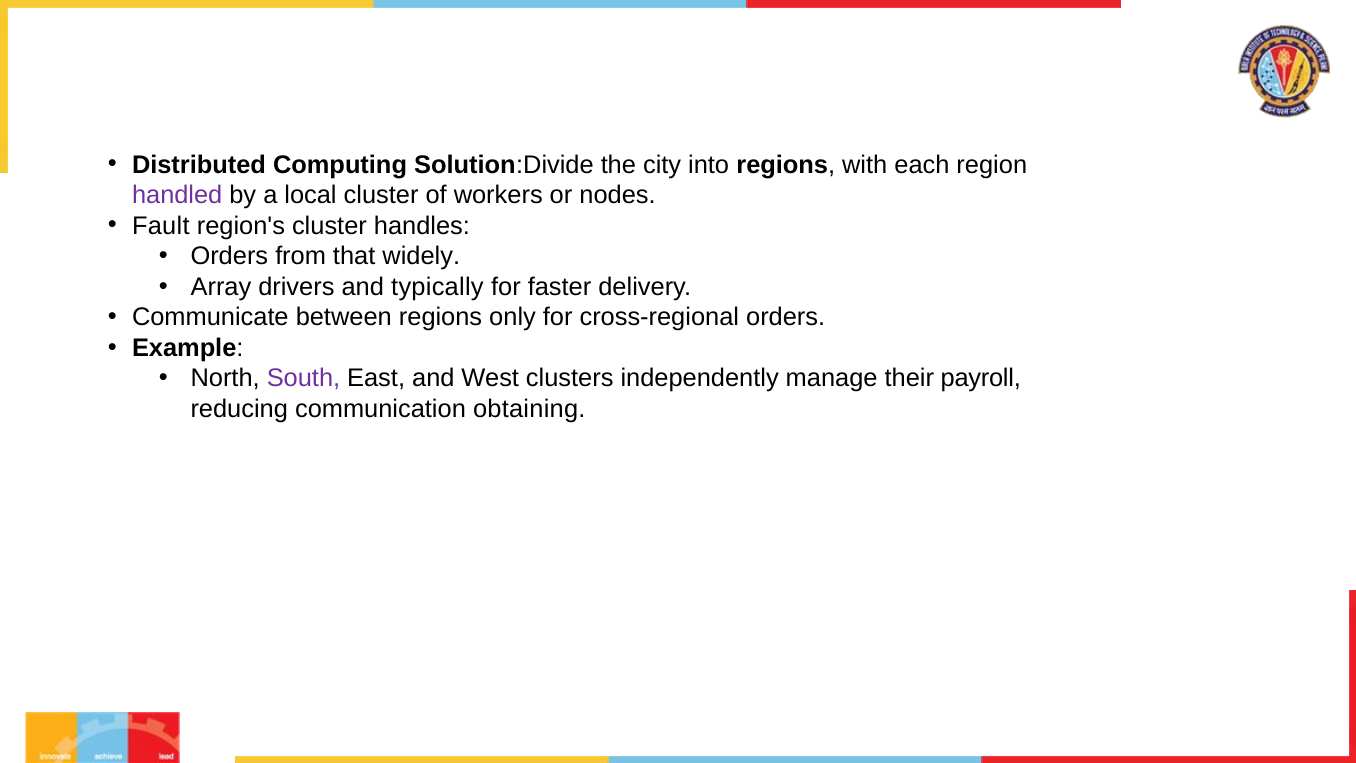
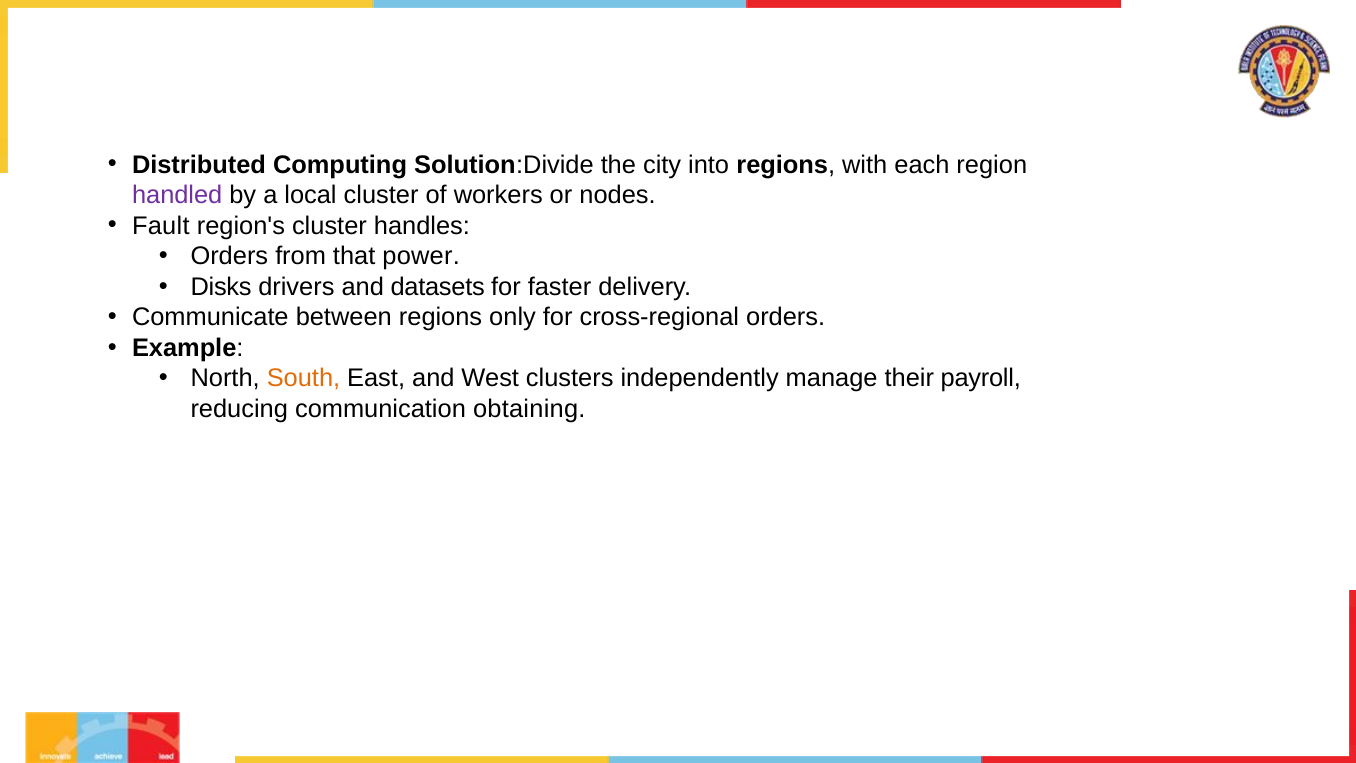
widely: widely -> power
Array: Array -> Disks
typically: typically -> datasets
South colour: purple -> orange
